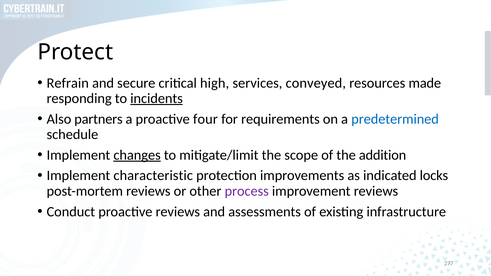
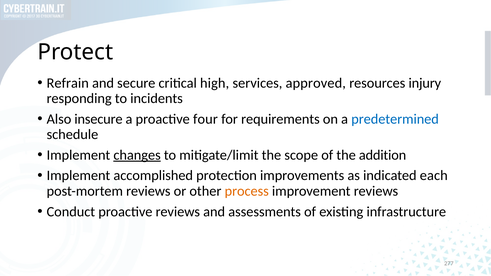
conveyed: conveyed -> approved
made: made -> injury
incidents underline: present -> none
partners: partners -> insecure
characteristic: characteristic -> accomplished
locks: locks -> each
process colour: purple -> orange
